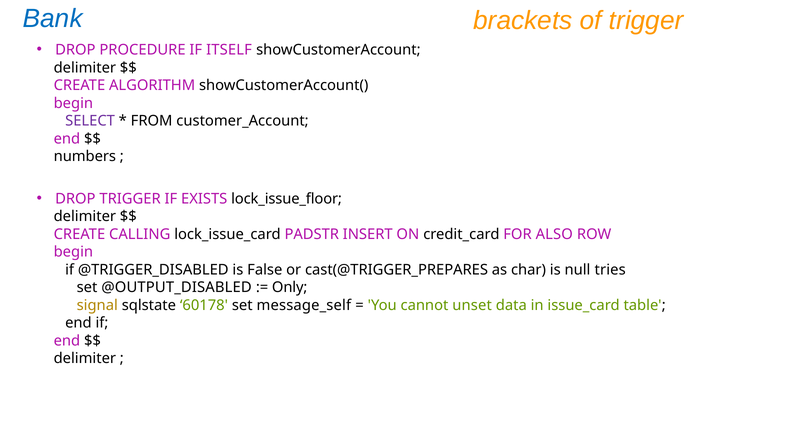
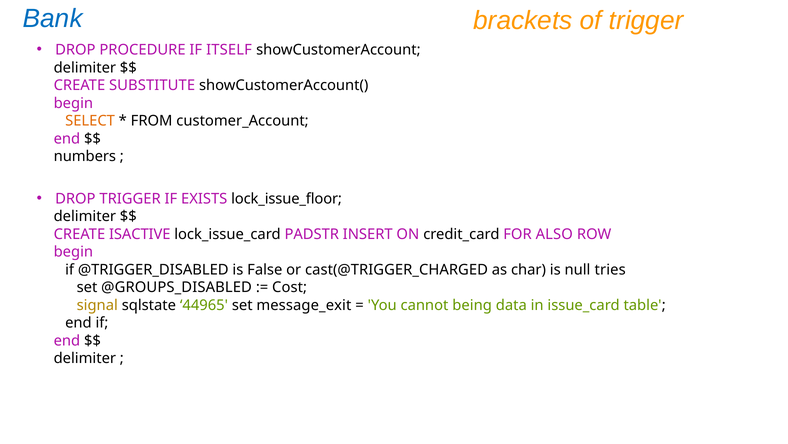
ALGORITHM: ALGORITHM -> SUBSTITUTE
SELECT colour: purple -> orange
CALLING: CALLING -> ISACTIVE
cast(@TRIGGER_PREPARES: cast(@TRIGGER_PREPARES -> cast(@TRIGGER_CHARGED
@OUTPUT_DISABLED: @OUTPUT_DISABLED -> @GROUPS_DISABLED
Only: Only -> Cost
60178: 60178 -> 44965
message_self: message_self -> message_exit
unset: unset -> being
